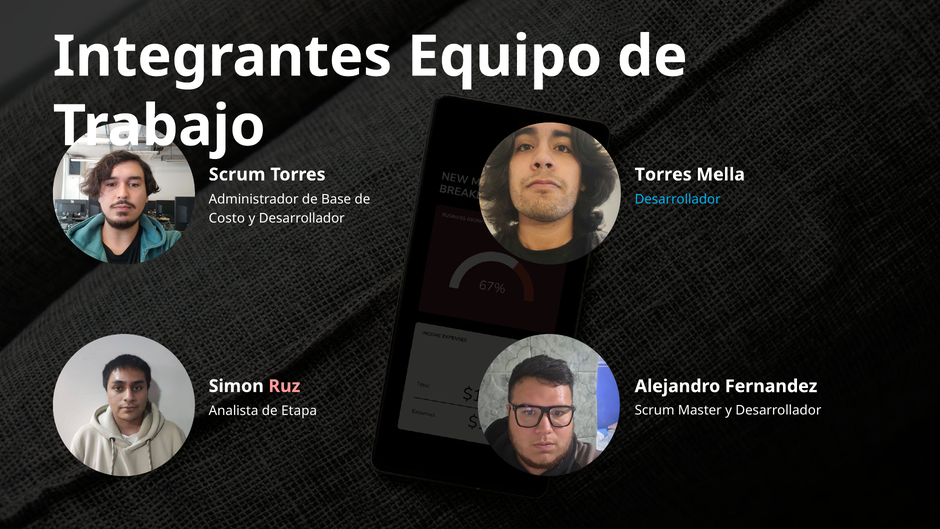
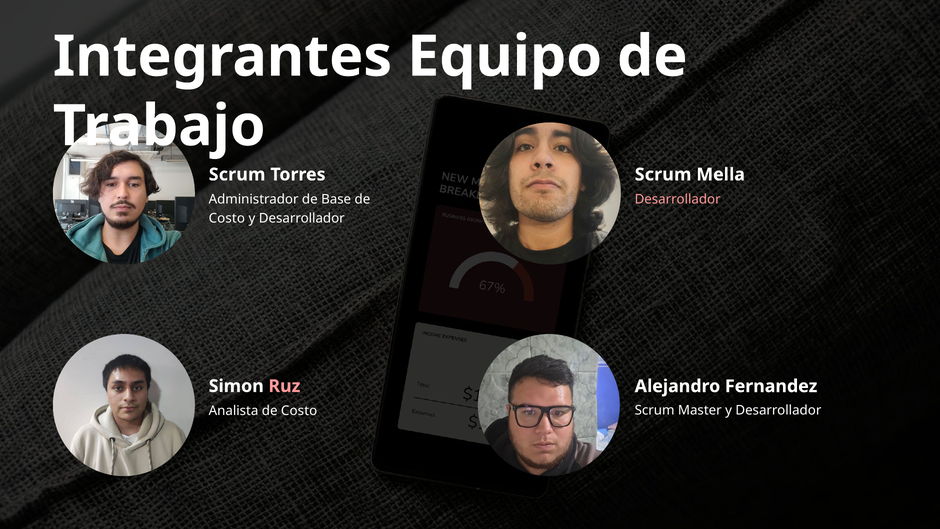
Torres at (663, 174): Torres -> Scrum
Desarrollador at (678, 199) colour: light blue -> pink
Analista de Etapa: Etapa -> Costo
